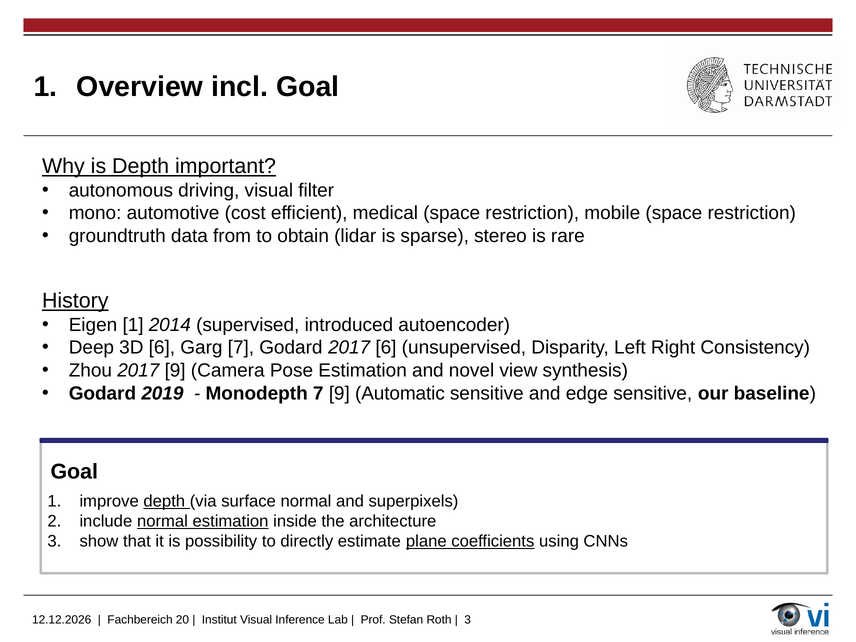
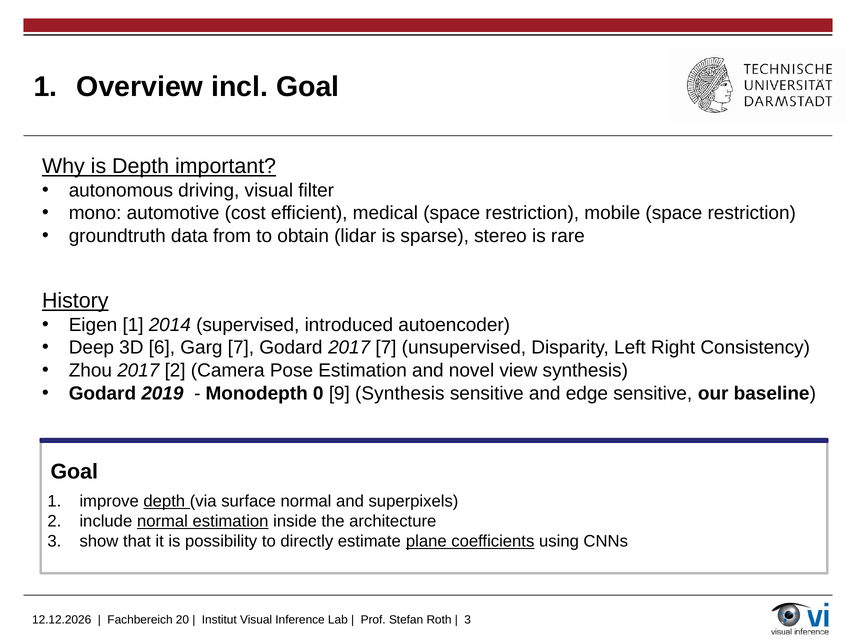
2017 6: 6 -> 7
2017 9: 9 -> 2
Monodepth 7: 7 -> 0
9 Automatic: Automatic -> Synthesis
